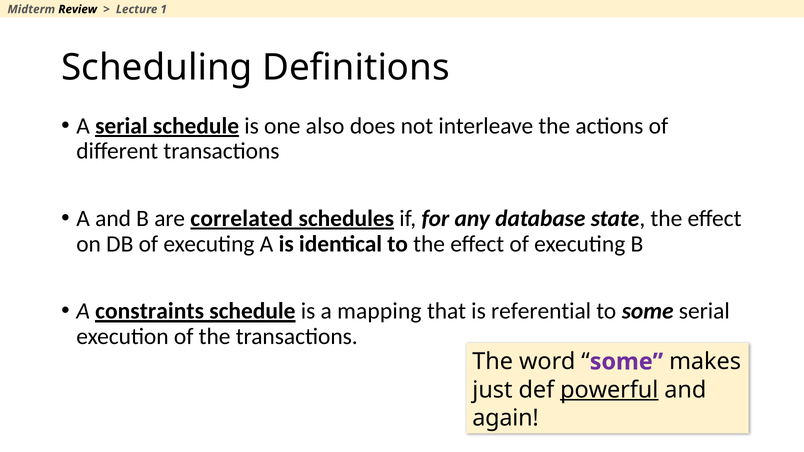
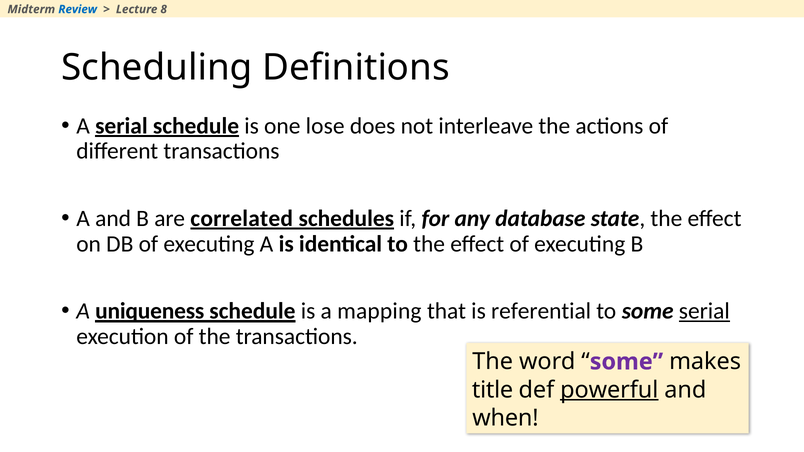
Review colour: black -> blue
1: 1 -> 8
also: also -> lose
constraints: constraints -> uniqueness
serial at (704, 311) underline: none -> present
just: just -> title
again: again -> when
